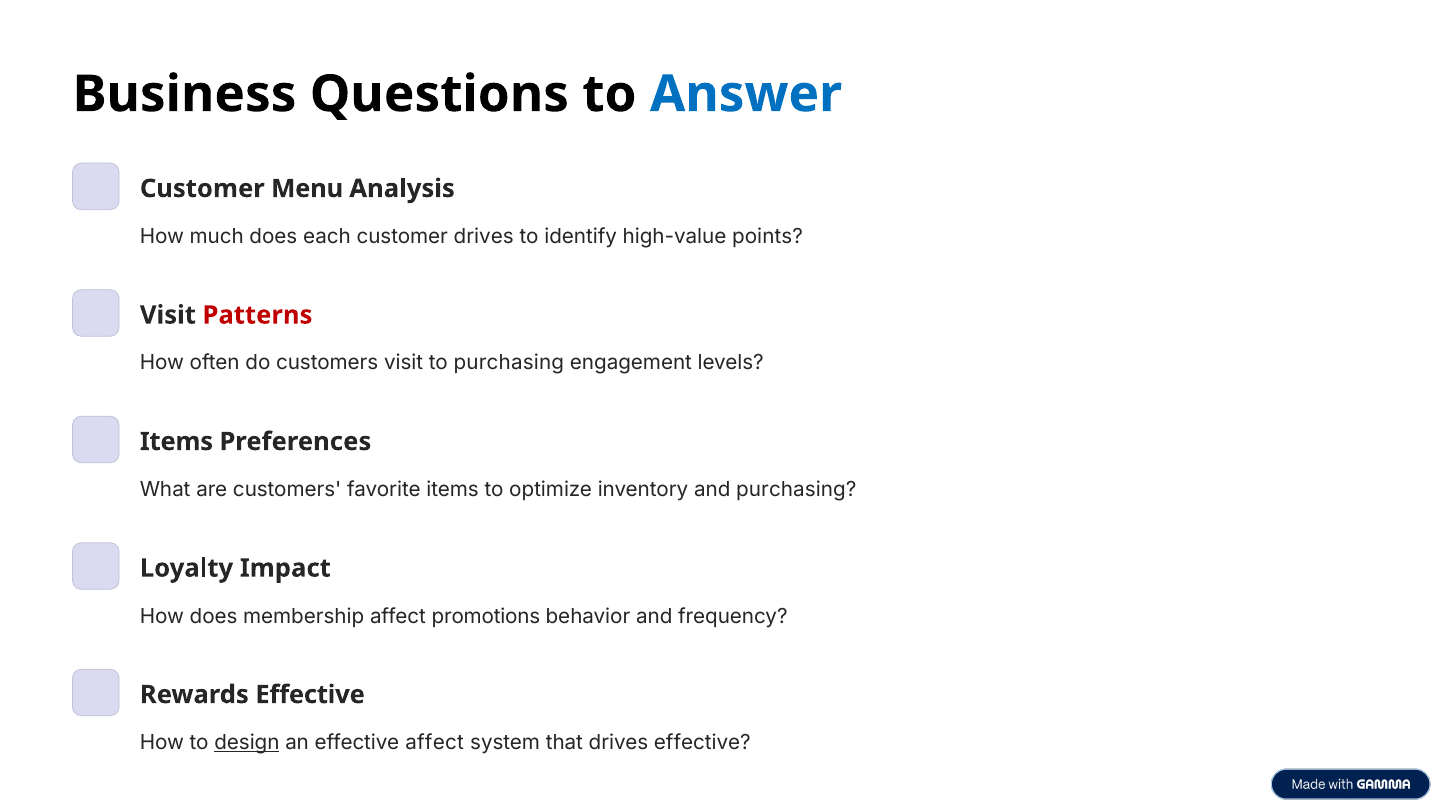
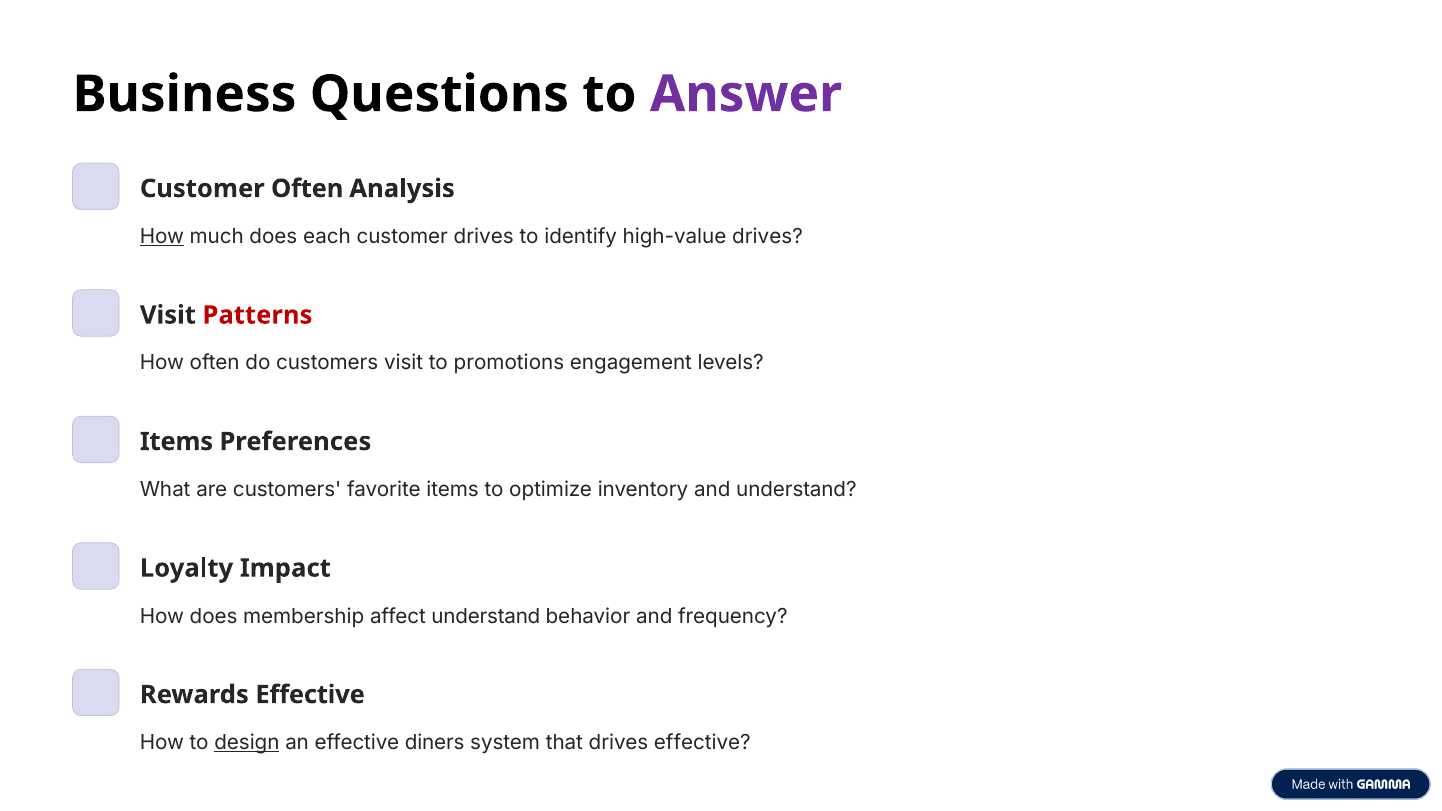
Answer colour: blue -> purple
Customer Menu: Menu -> Often
How at (162, 237) underline: none -> present
high-value points: points -> drives
to purchasing: purchasing -> promotions
and purchasing: purchasing -> understand
affect promotions: promotions -> understand
effective affect: affect -> diners
